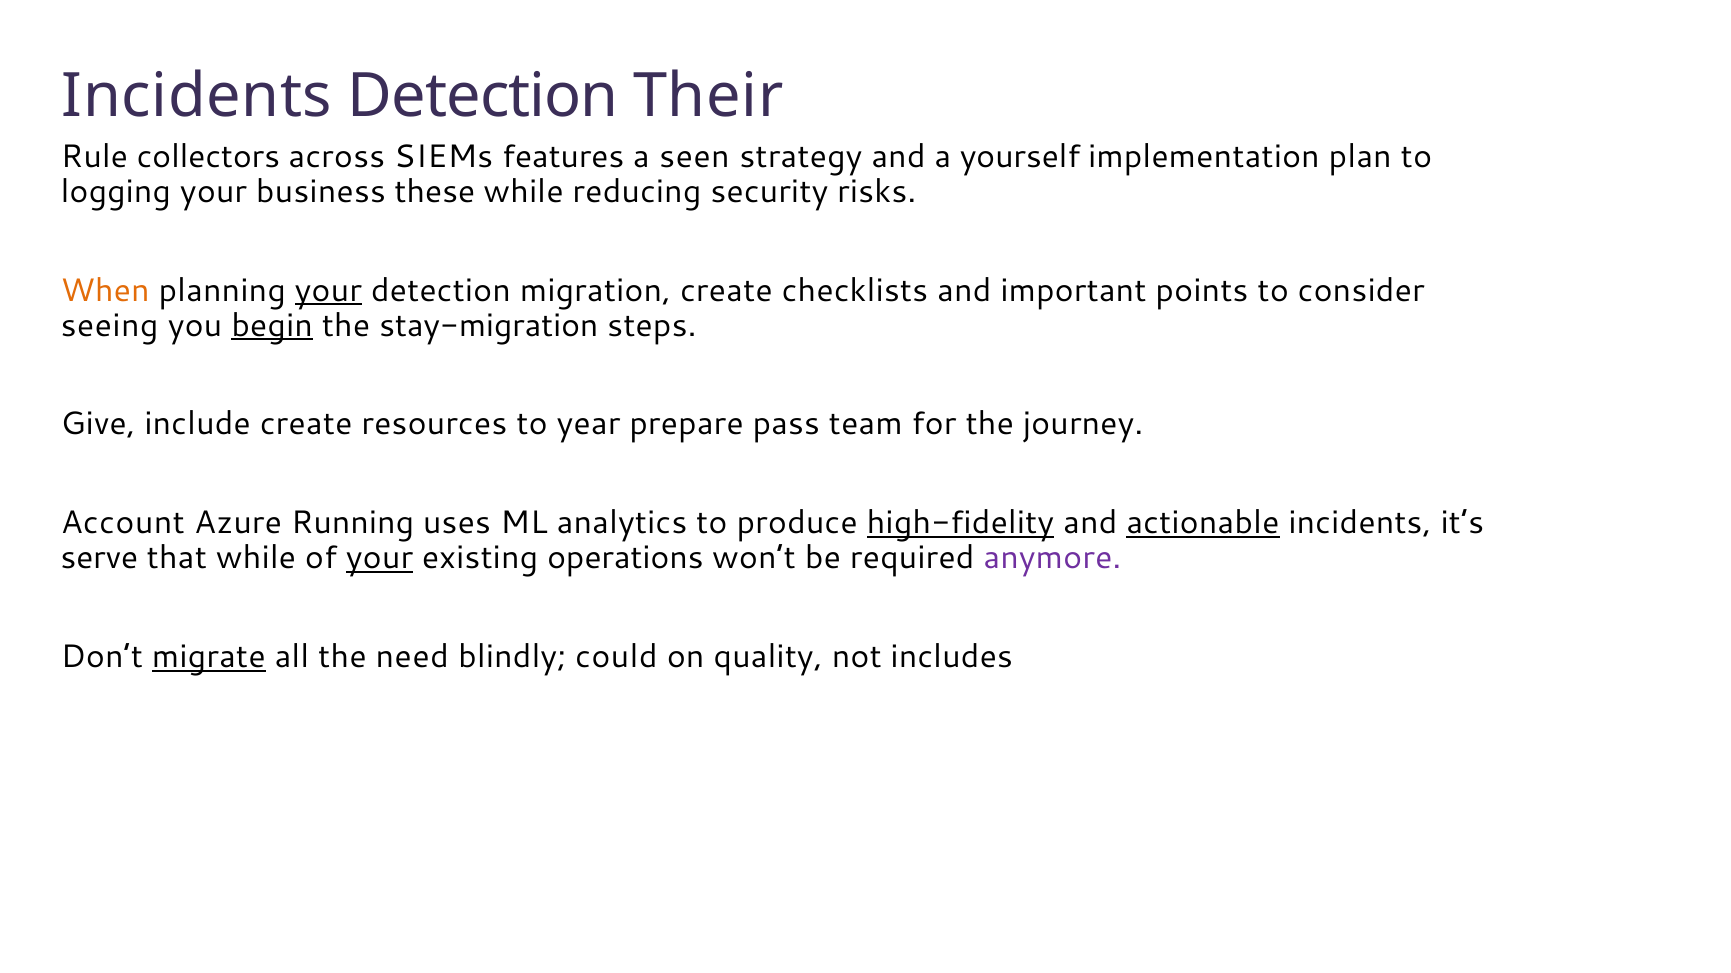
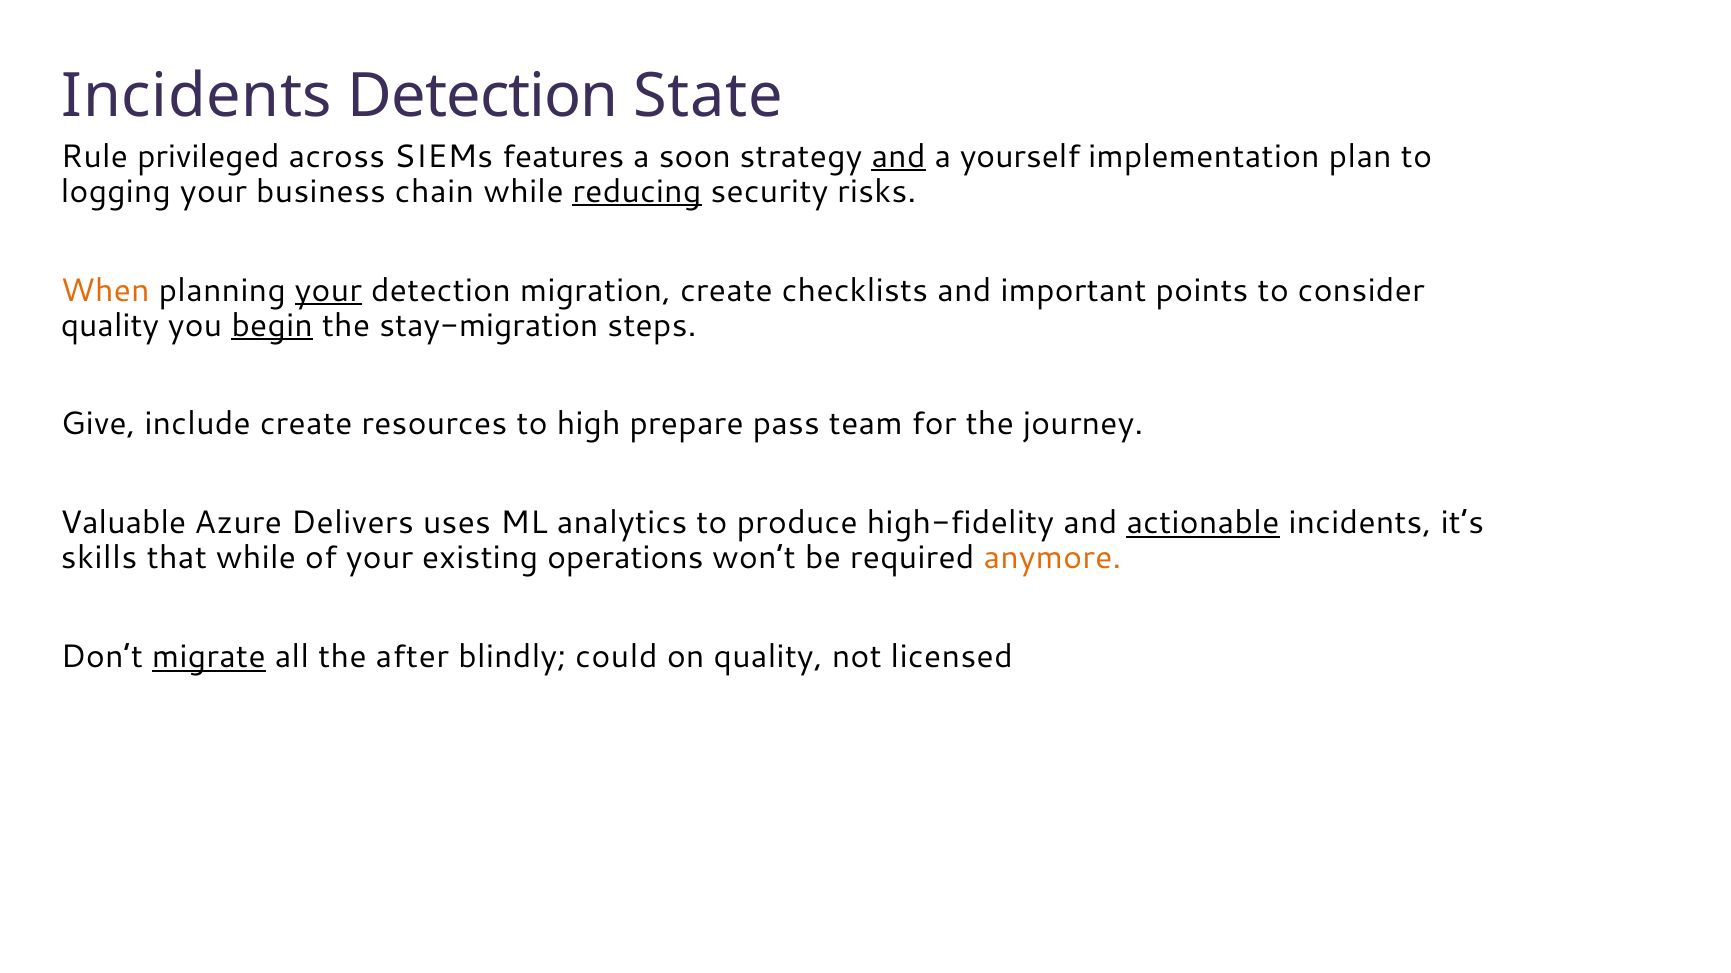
Their: Their -> State
collectors: collectors -> privileged
seen: seen -> soon
and at (898, 157) underline: none -> present
these: these -> chain
reducing underline: none -> present
seeing at (110, 326): seeing -> quality
year: year -> high
Account: Account -> Valuable
Running: Running -> Delivers
high-fidelity underline: present -> none
serve: serve -> skills
your at (380, 558) underline: present -> none
anymore colour: purple -> orange
need: need -> after
includes: includes -> licensed
